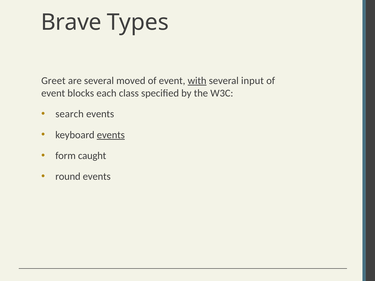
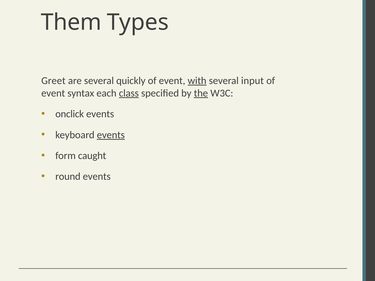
Brave: Brave -> Them
moved: moved -> quickly
blocks: blocks -> syntax
class underline: none -> present
the underline: none -> present
search: search -> onclick
